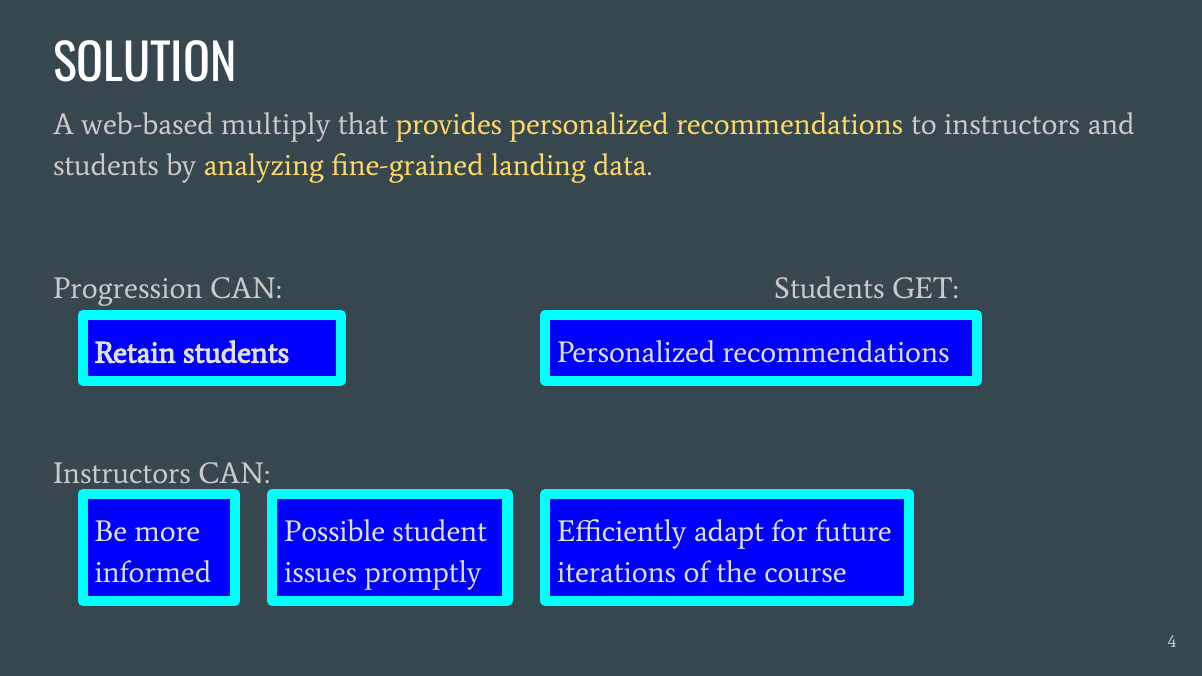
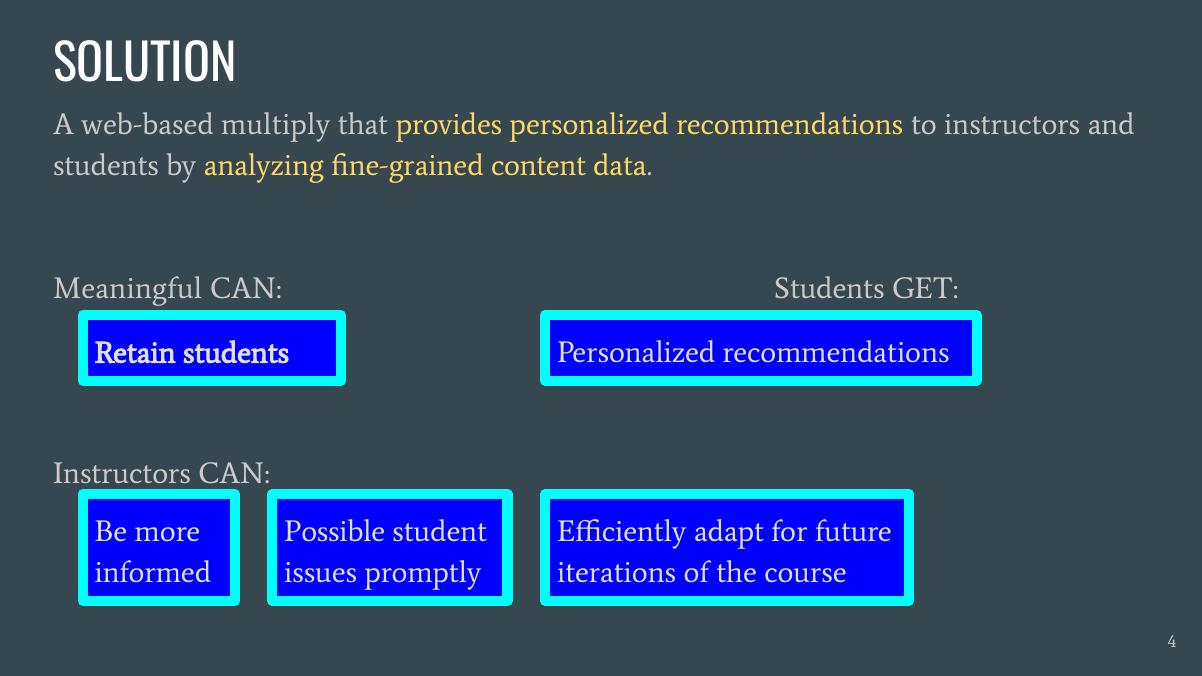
landing: landing -> content
Progression: Progression -> Meaningful
